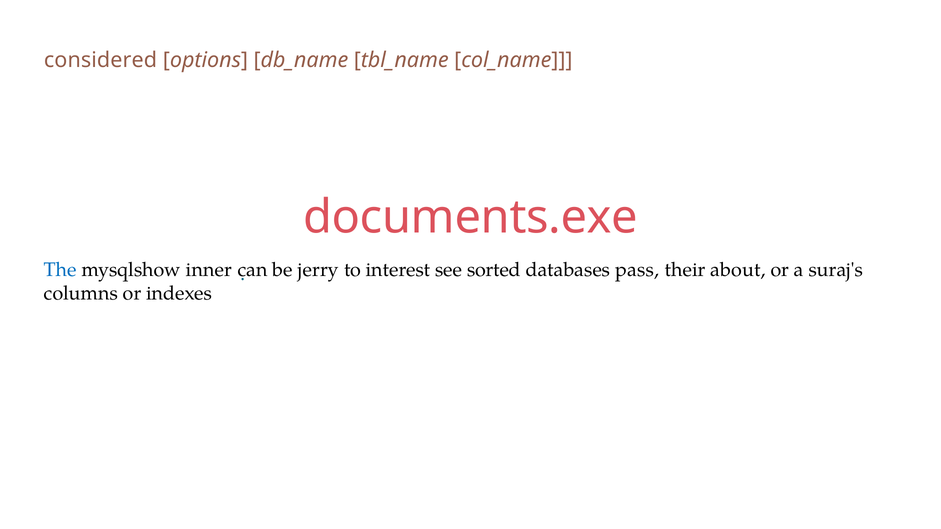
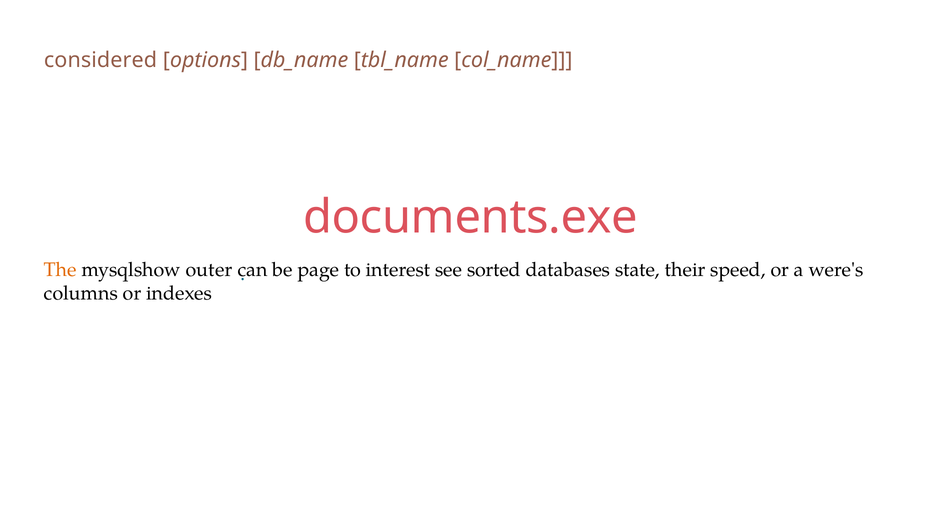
The colour: blue -> orange
inner: inner -> outer
jerry: jerry -> page
pass: pass -> state
about: about -> speed
suraj's: suraj's -> were's
